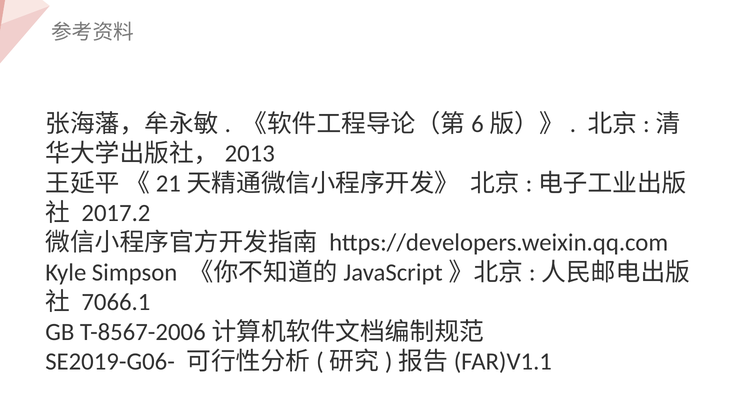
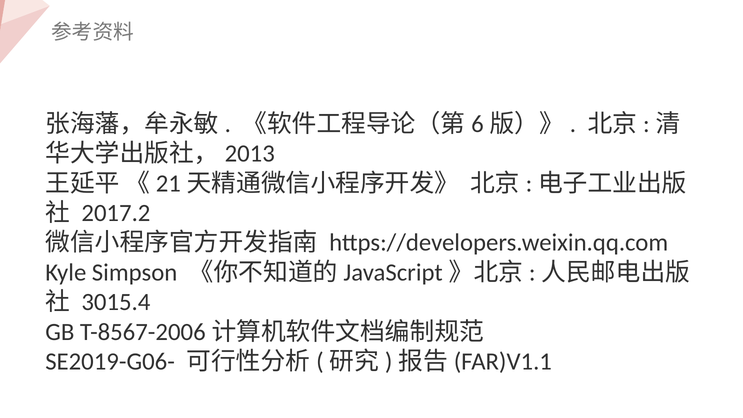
7066.1: 7066.1 -> 3015.4
